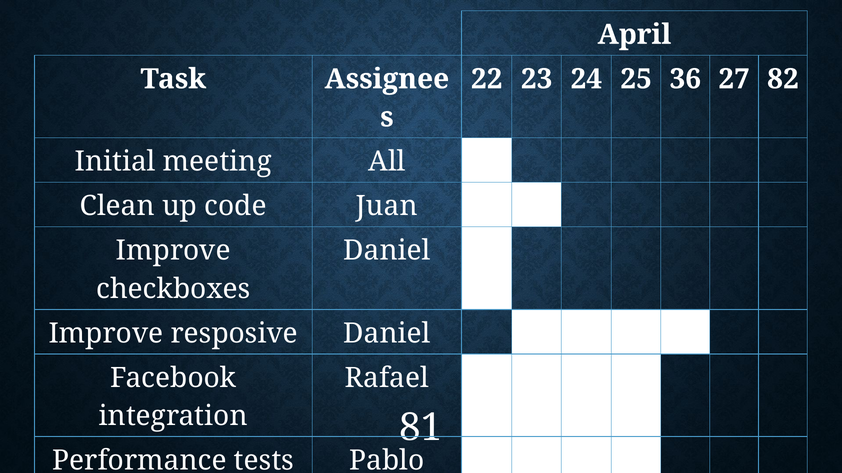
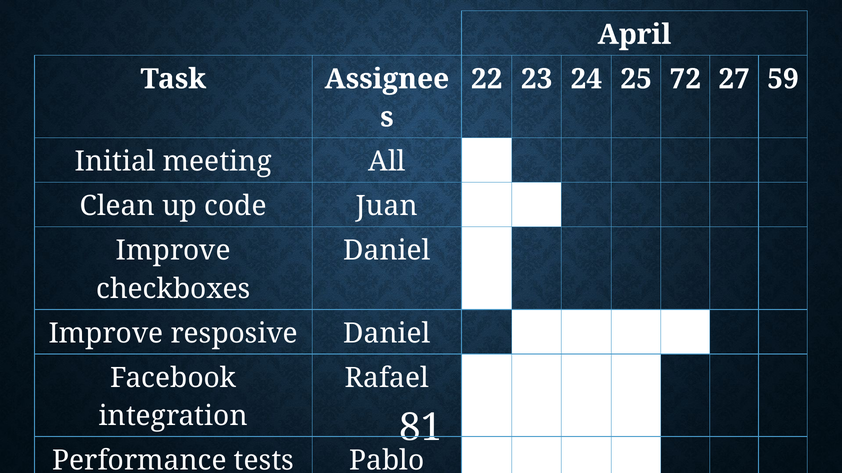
36: 36 -> 72
82: 82 -> 59
